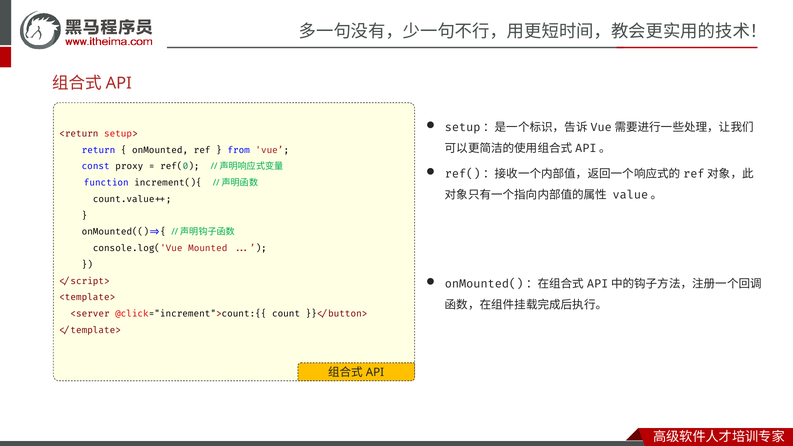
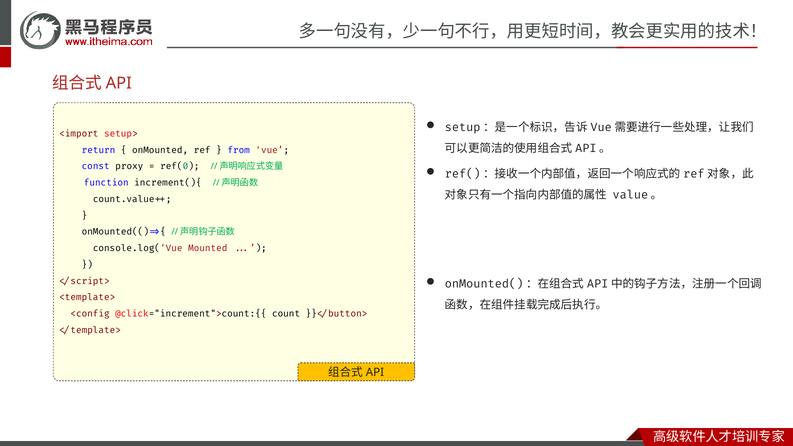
<return: <return -> <import
<server: <server -> <config
